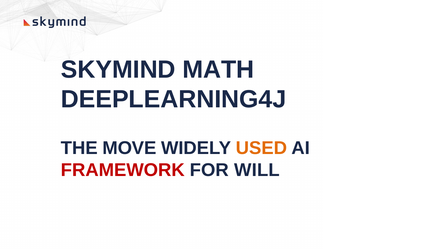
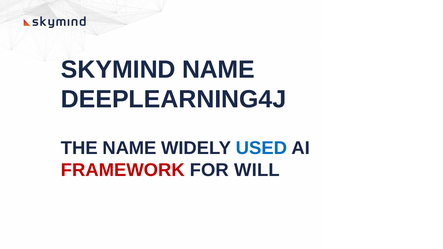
SKYMIND MATH: MATH -> NAME
THE MOVE: MOVE -> NAME
USED colour: orange -> blue
